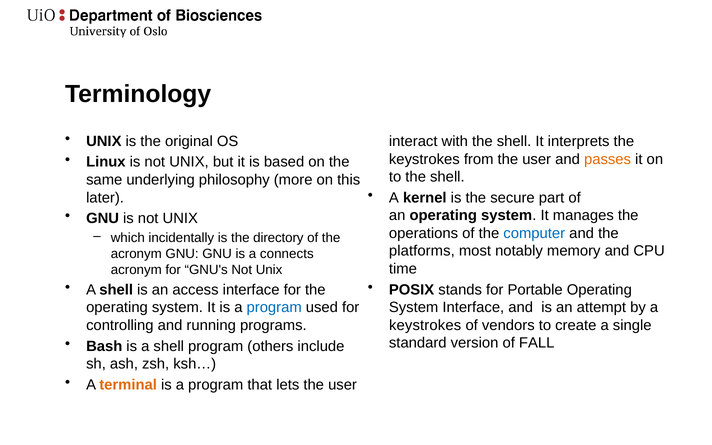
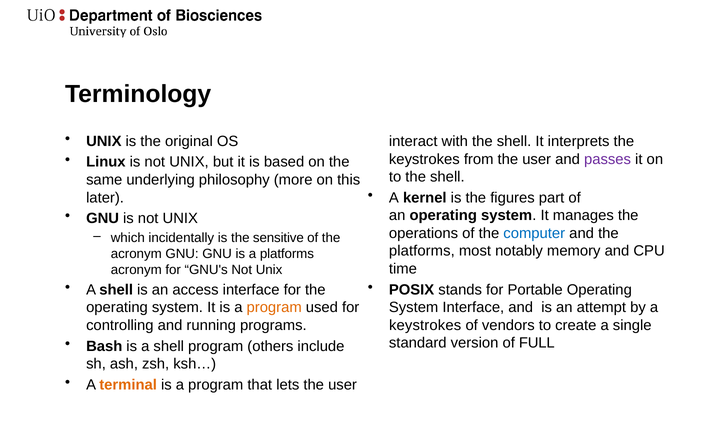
passes colour: orange -> purple
secure: secure -> figures
directory: directory -> sensitive
a connects: connects -> platforms
program at (274, 308) colour: blue -> orange
FALL: FALL -> FULL
